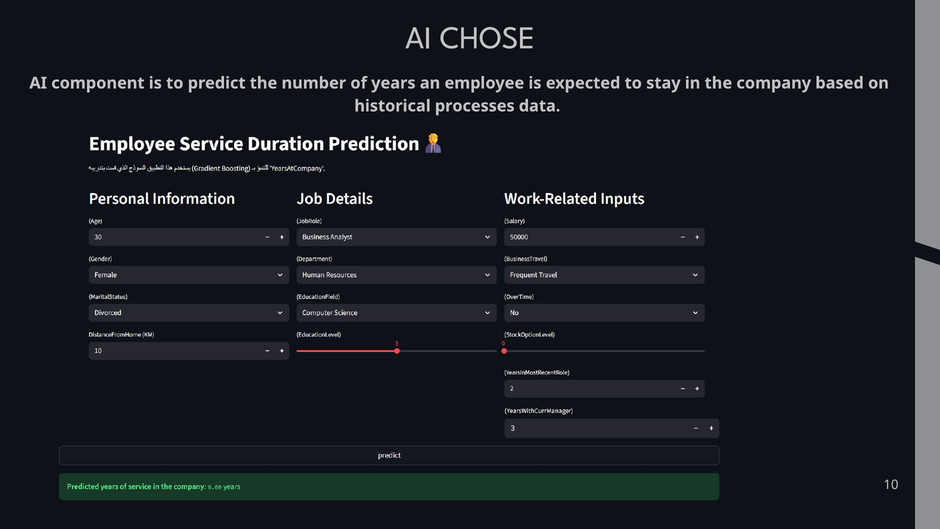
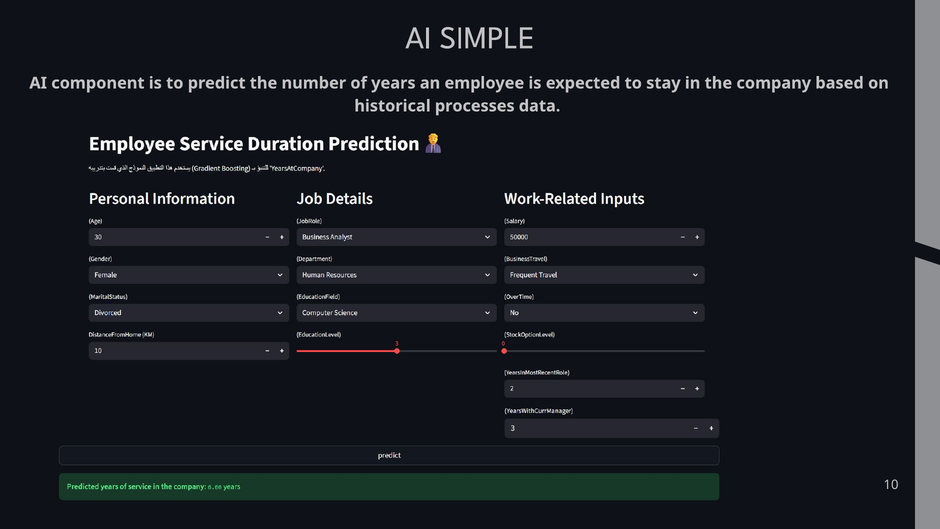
CHOSE: CHOSE -> SIMPLE
